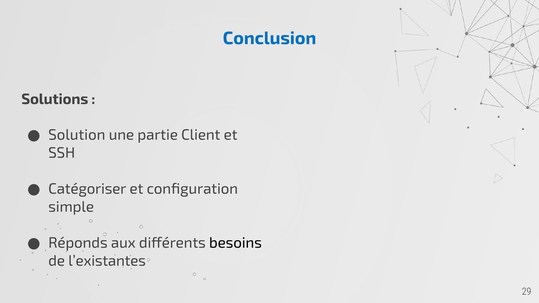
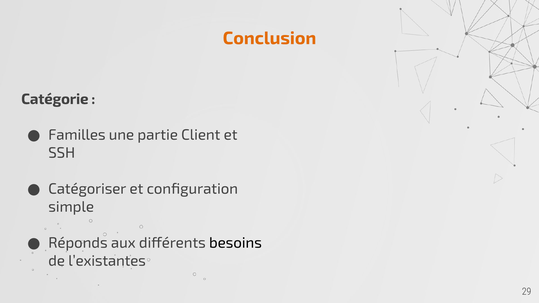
Conclusion colour: blue -> orange
Solutions: Solutions -> Catégorie
Solution: Solution -> Familles
